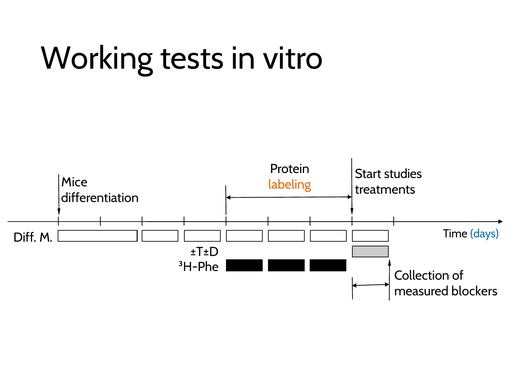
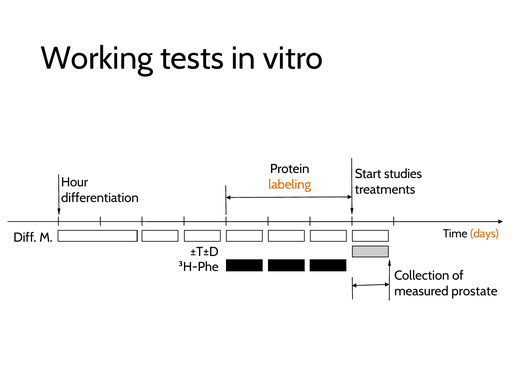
Mice: Mice -> Hour
days colour: blue -> orange
blockers: blockers -> prostate
